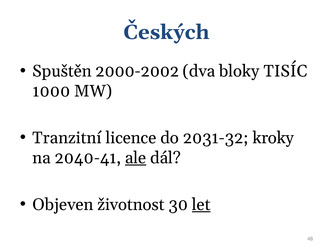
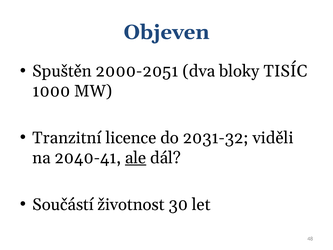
Českých: Českých -> Objeven
2000-2002: 2000-2002 -> 2000-2051
kroky: kroky -> viděli
Objeven: Objeven -> Součástí
let underline: present -> none
